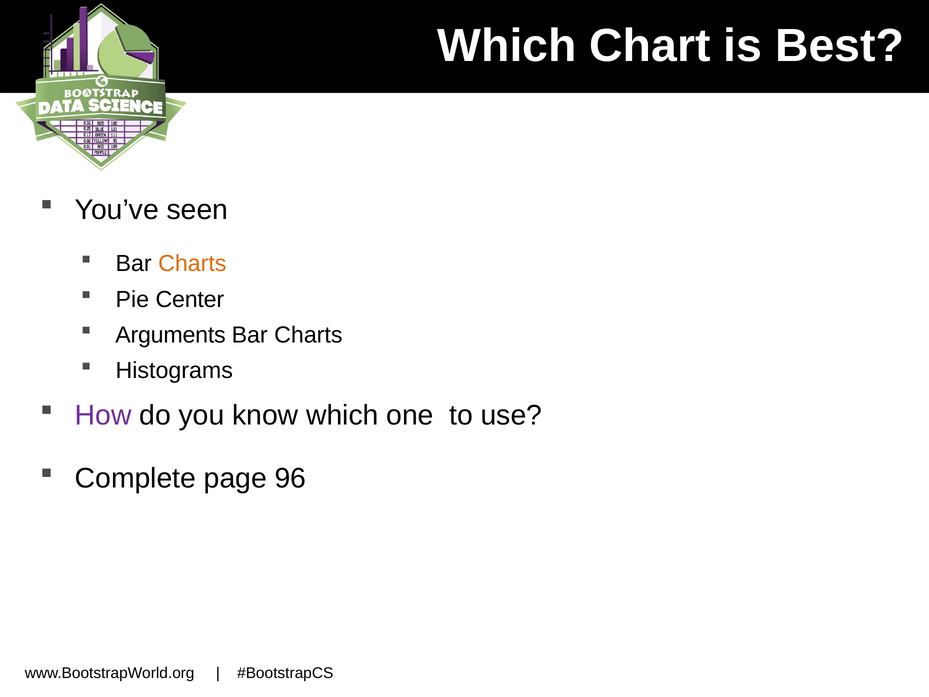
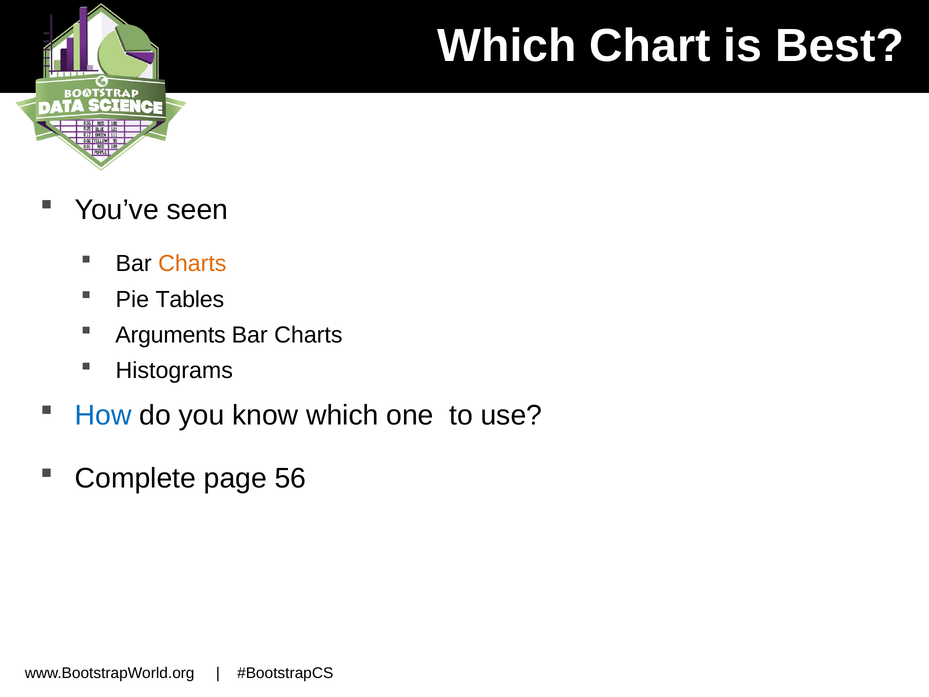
Center: Center -> Tables
How colour: purple -> blue
96: 96 -> 56
